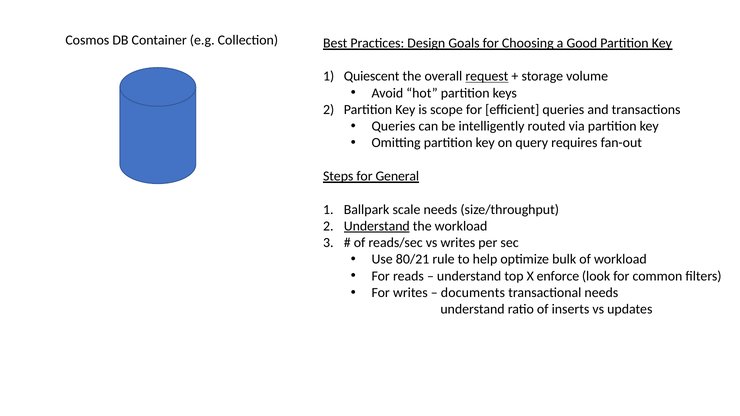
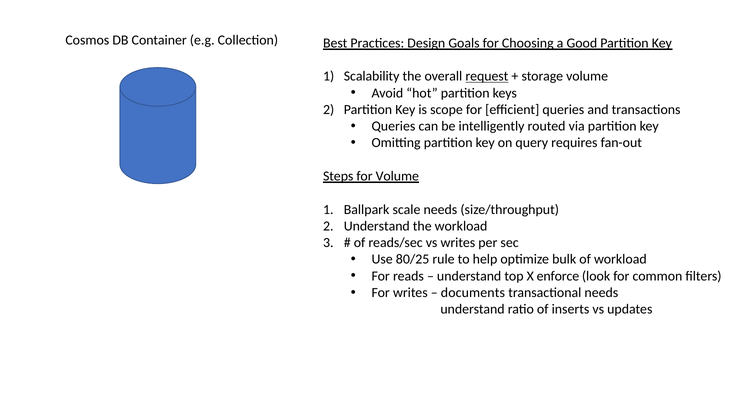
Quiescent: Quiescent -> Scalability
for General: General -> Volume
Understand at (377, 226) underline: present -> none
80/21: 80/21 -> 80/25
